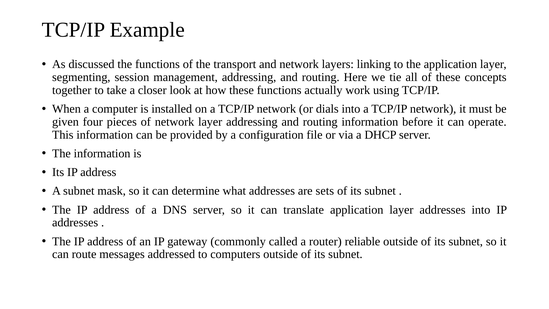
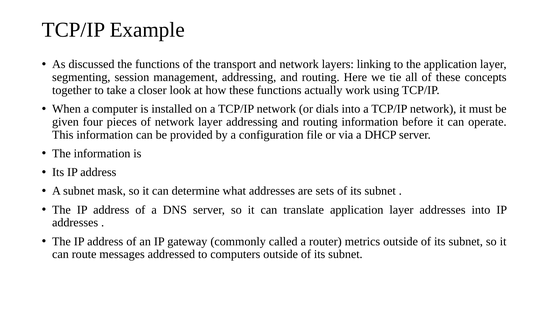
reliable: reliable -> metrics
